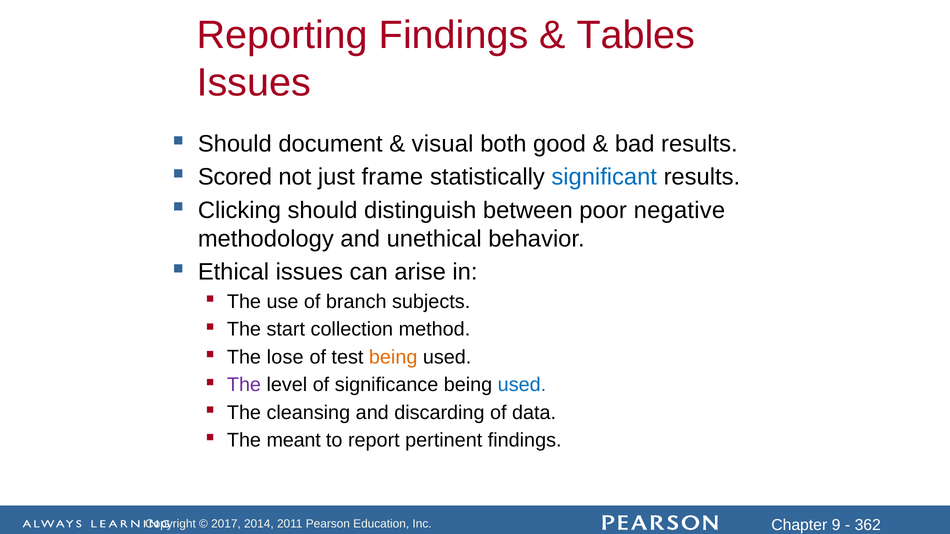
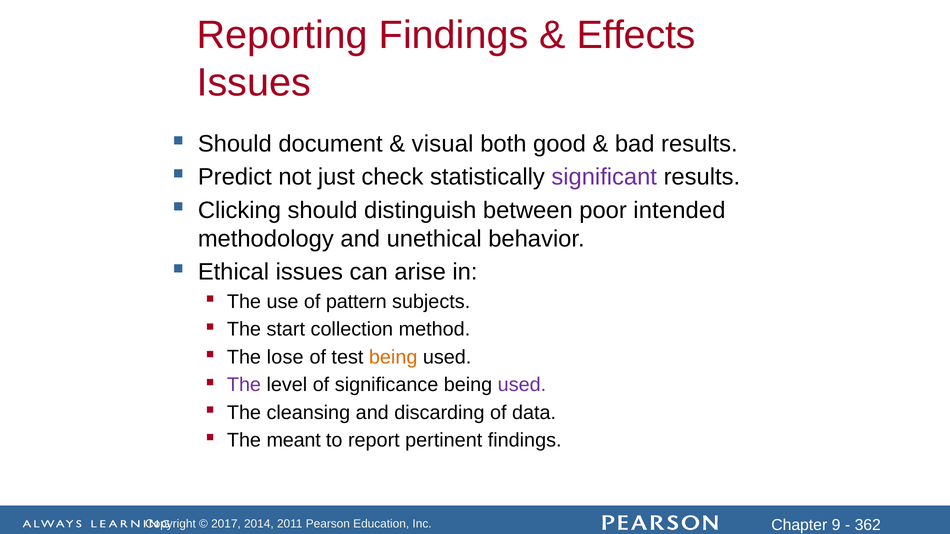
Tables: Tables -> Effects
Scored: Scored -> Predict
frame: frame -> check
significant colour: blue -> purple
negative: negative -> intended
branch: branch -> pattern
used at (522, 385) colour: blue -> purple
